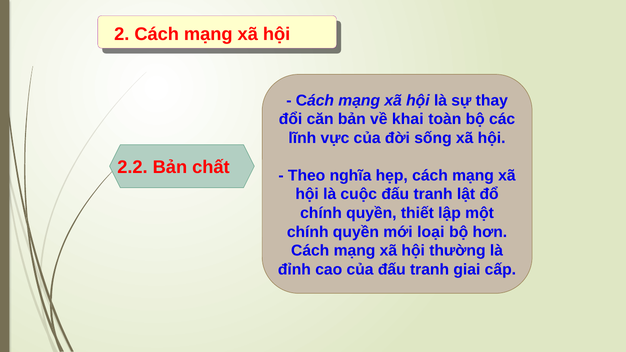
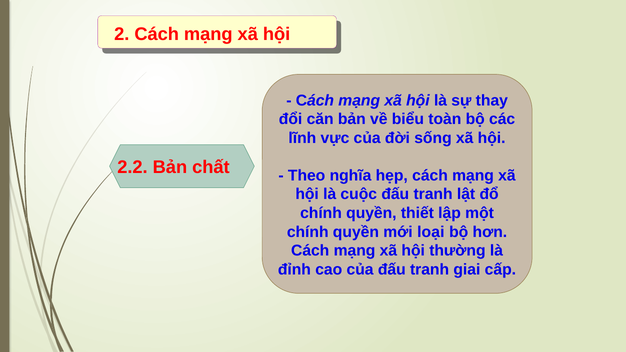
khai: khai -> biểu
